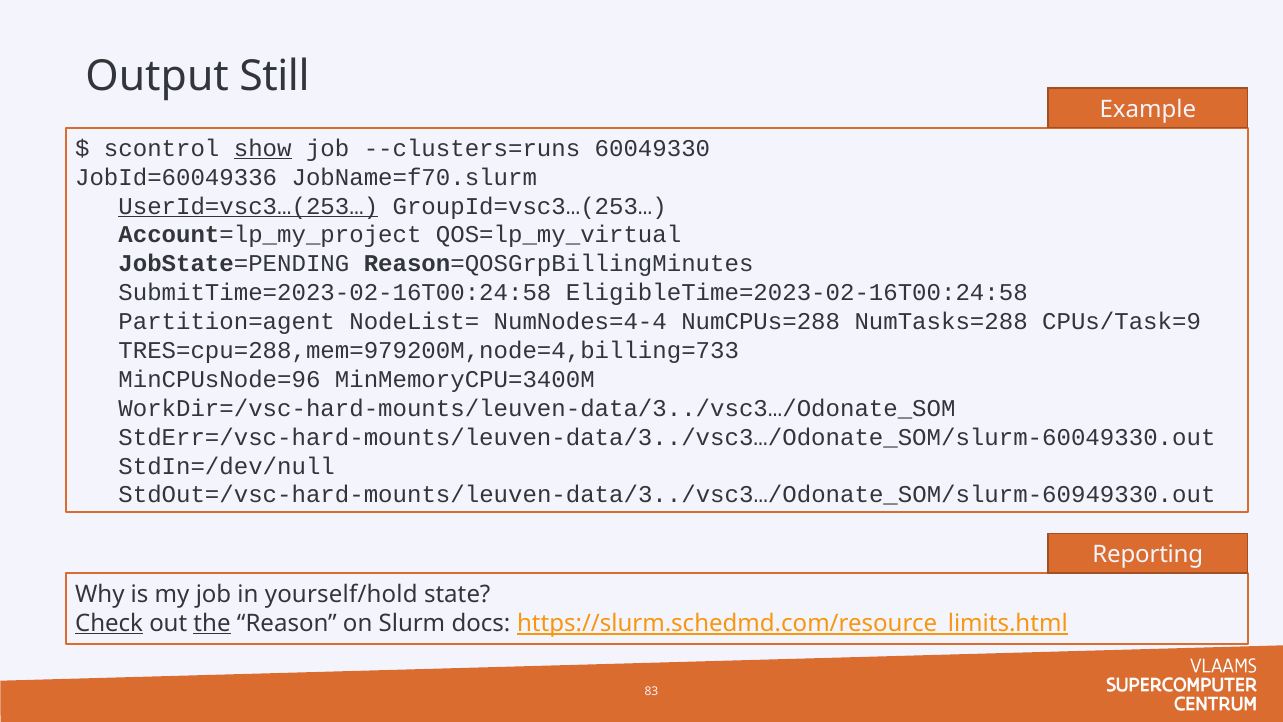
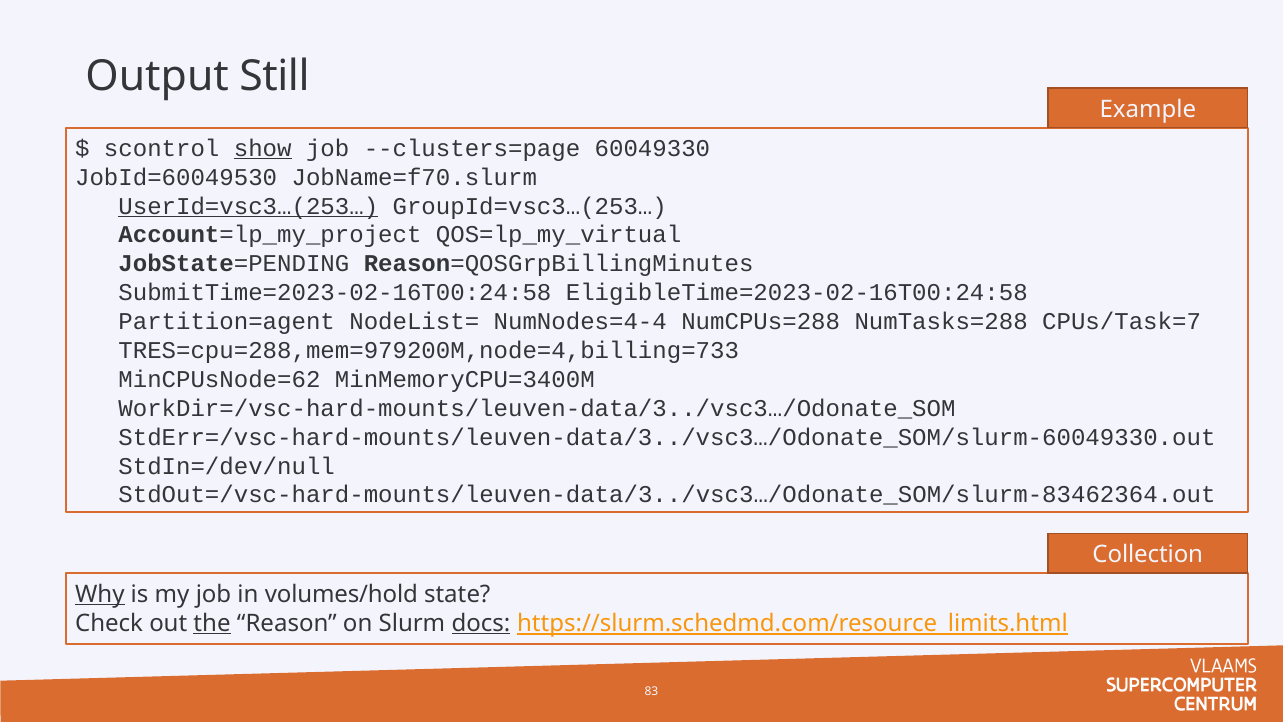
--clusters=runs: --clusters=runs -> --clusters=page
JobId=60049336: JobId=60049336 -> JobId=60049530
CPUs/Task=9: CPUs/Task=9 -> CPUs/Task=7
MinCPUsNode=96: MinCPUsNode=96 -> MinCPUsNode=62
StdOut=/vsc-hard-mounts/leuven-data/3../vsc3…/Odonate_SOM/slurm-60949330.out: StdOut=/vsc-hard-mounts/leuven-data/3../vsc3…/Odonate_SOM/slurm-60949330.out -> StdOut=/vsc-hard-mounts/leuven-data/3../vsc3…/Odonate_SOM/slurm-83462364.out
Reporting: Reporting -> Collection
Why underline: none -> present
yourself/hold: yourself/hold -> volumes/hold
Check underline: present -> none
docs underline: none -> present
